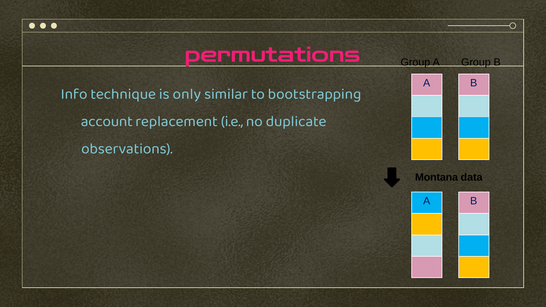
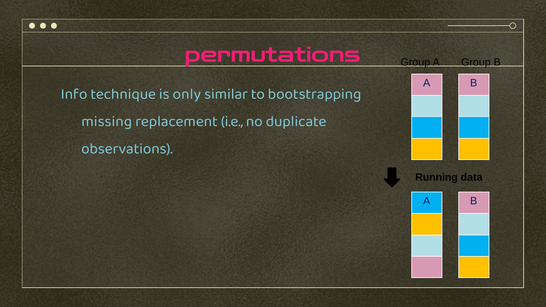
account: account -> missing
Montana: Montana -> Running
